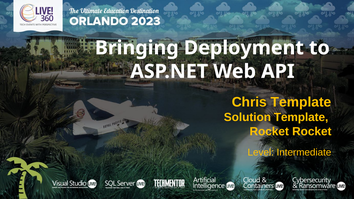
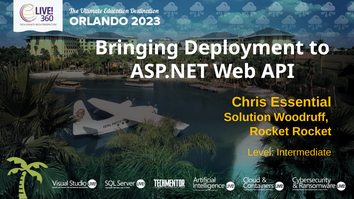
Chris Template: Template -> Essential
Solution Template: Template -> Woodruff
